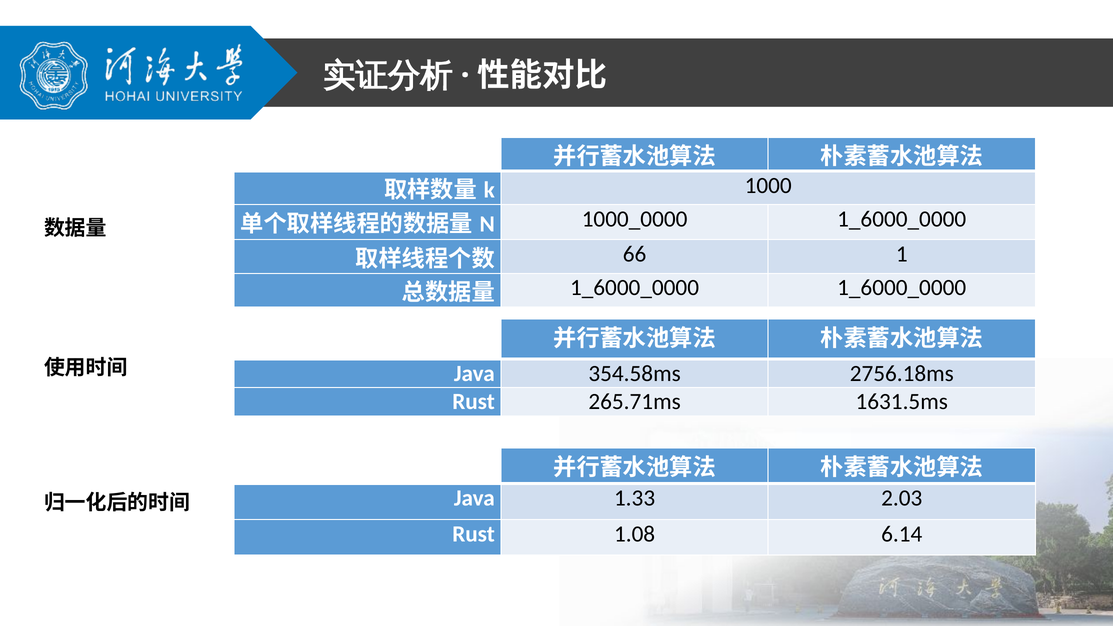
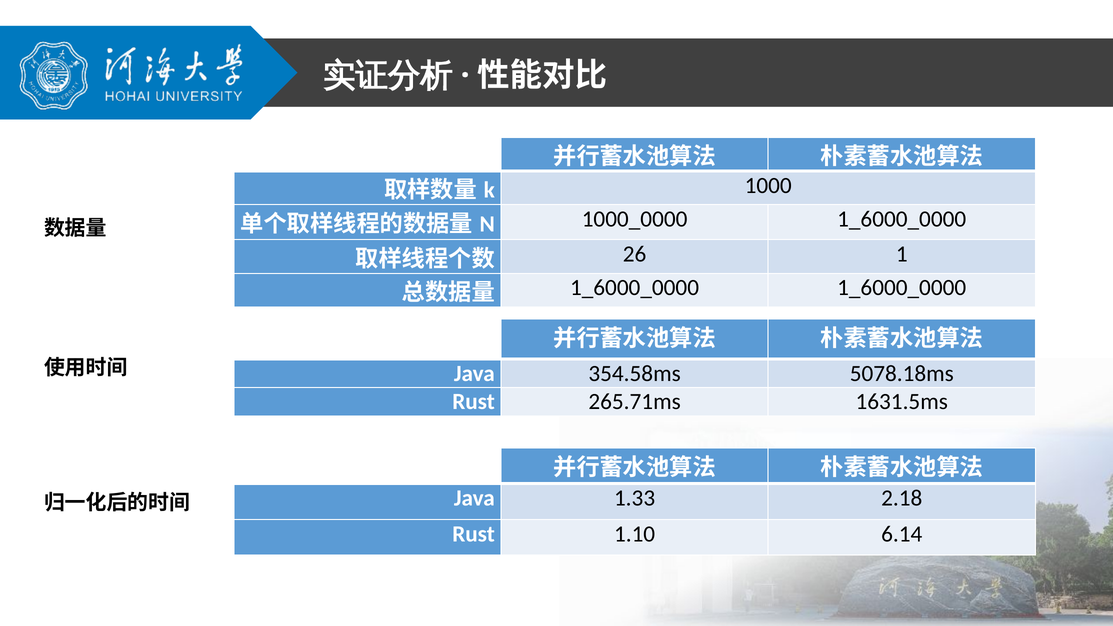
66: 66 -> 26
2756.18ms: 2756.18ms -> 5078.18ms
2.03: 2.03 -> 2.18
1.08: 1.08 -> 1.10
